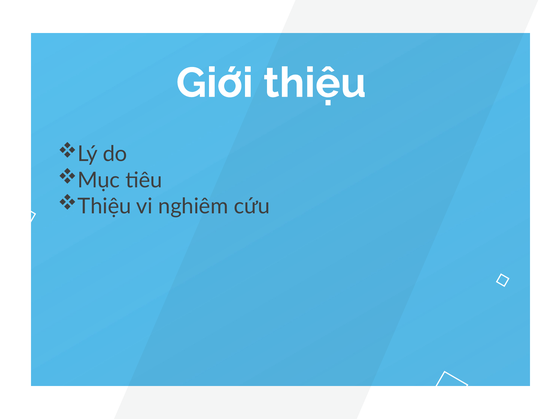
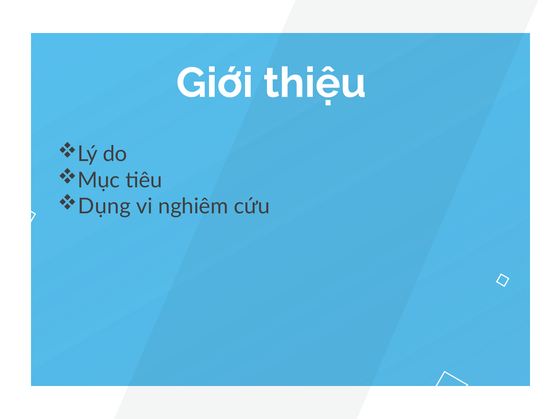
Thiệu at (104, 206): Thiệu -> Dụng
